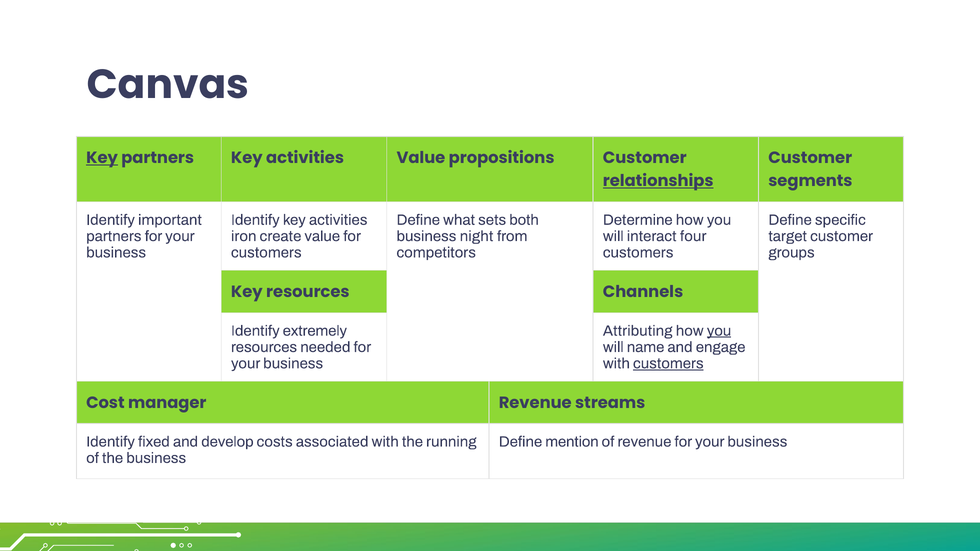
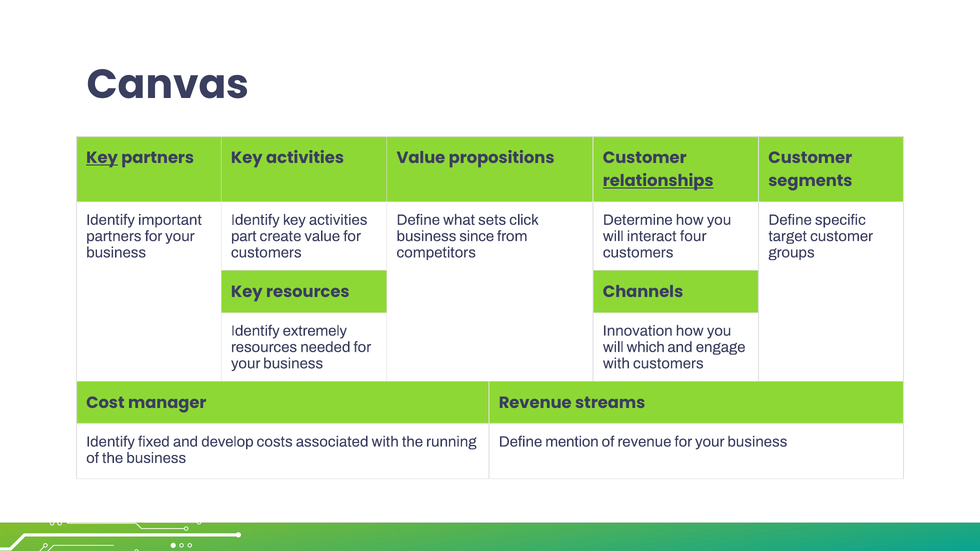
both: both -> click
iron: iron -> part
night: night -> since
Attributing: Attributing -> Innovation
you at (719, 331) underline: present -> none
name: name -> which
customers at (668, 364) underline: present -> none
